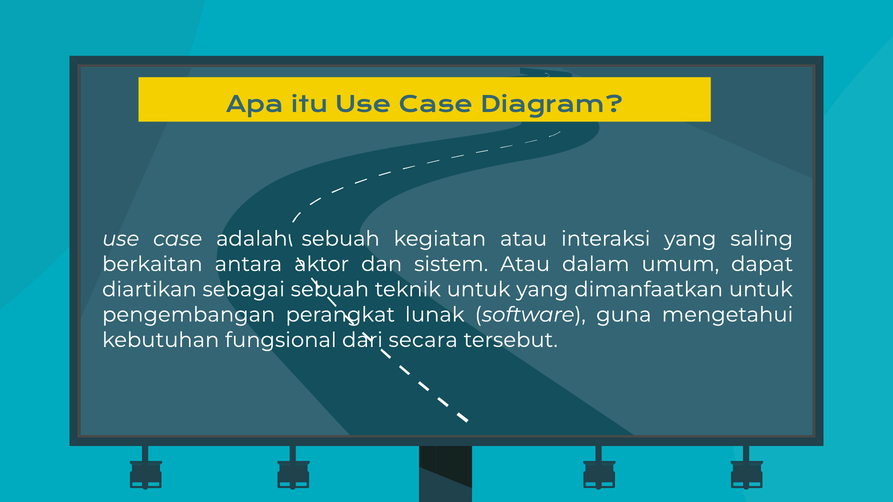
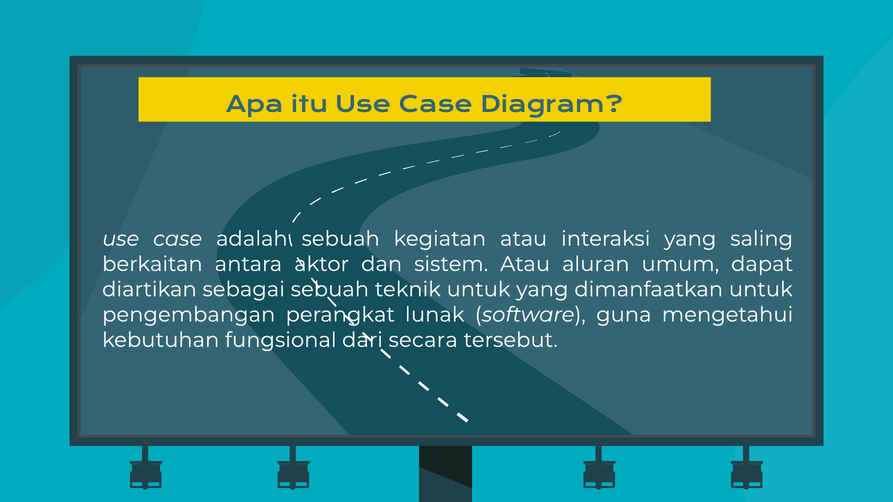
dalam: dalam -> aluran
